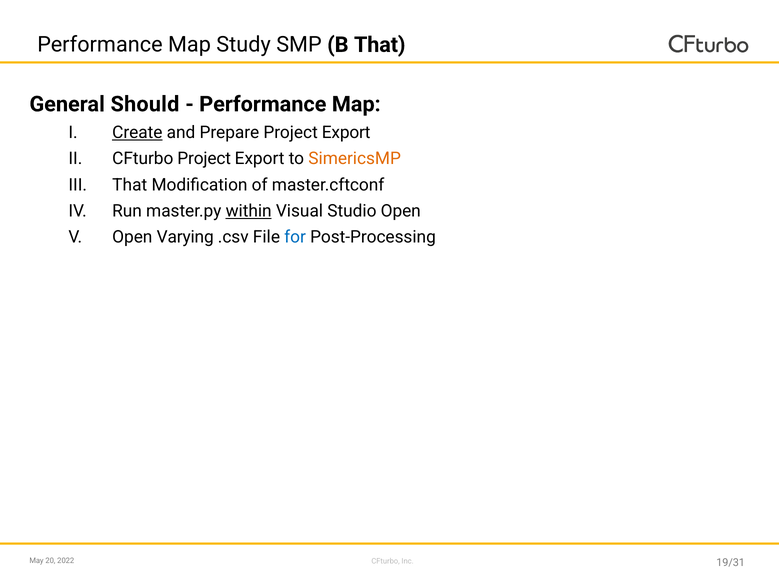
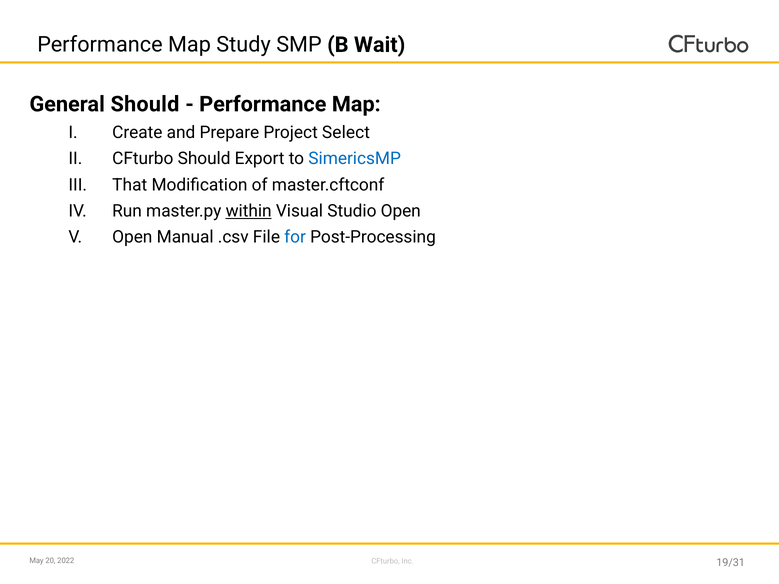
B That: That -> Wait
Create underline: present -> none
Prepare Project Export: Export -> Select
CFturbo Project: Project -> Should
SimericsMP colour: orange -> blue
Varying: Varying -> Manual
